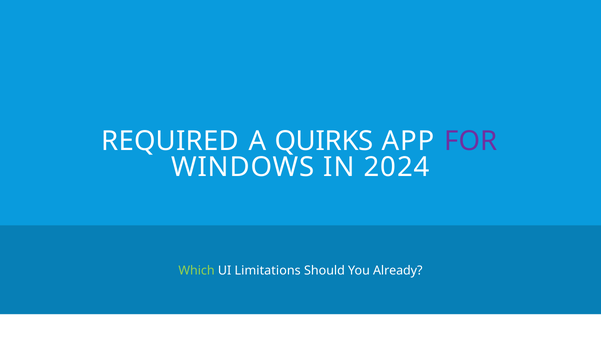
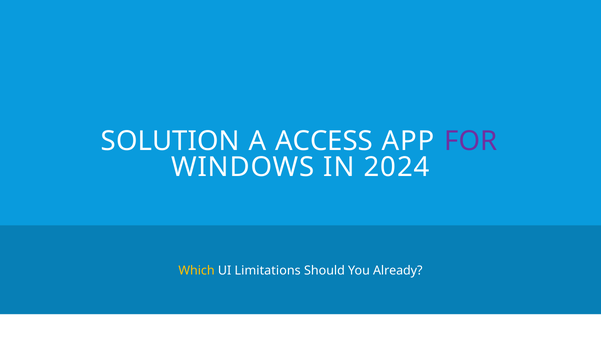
REQUIRED: REQUIRED -> SOLUTION
QUIRKS: QUIRKS -> ACCESS
Which colour: light green -> yellow
